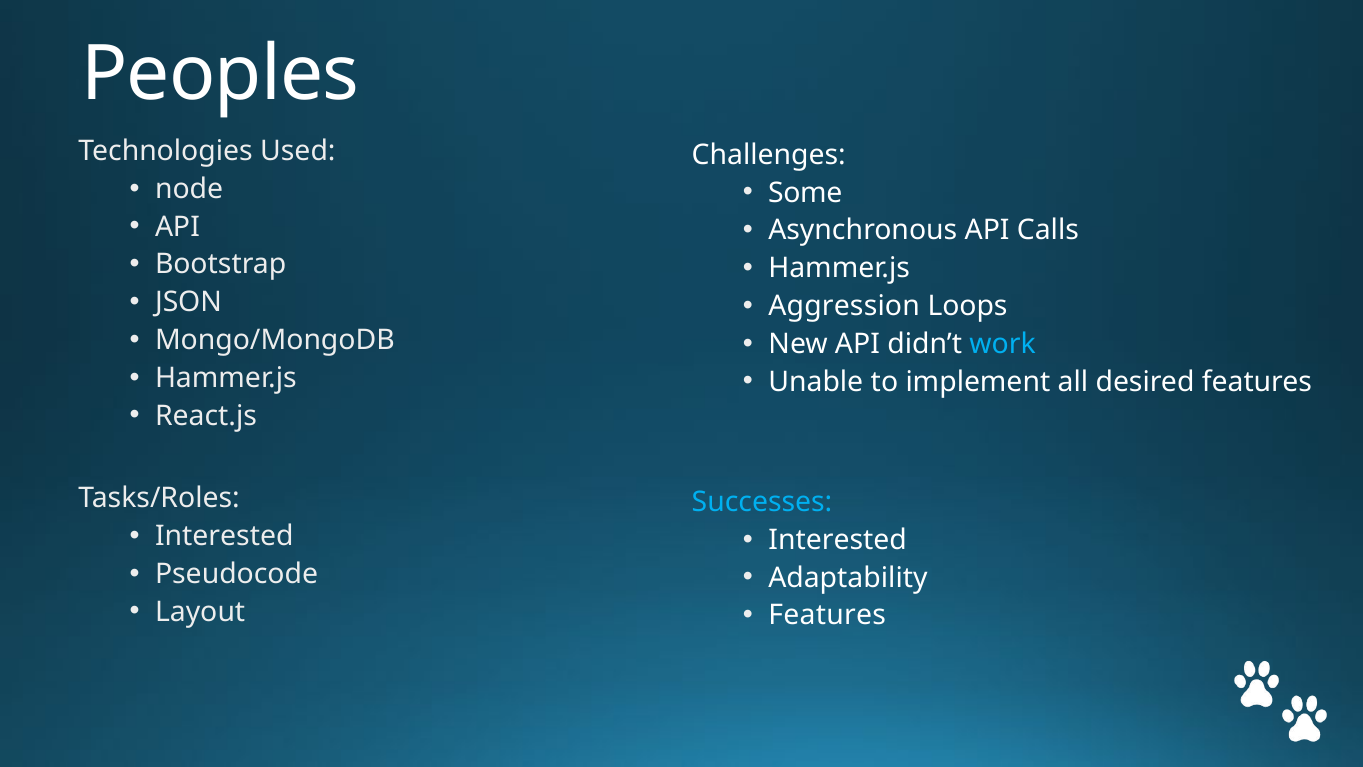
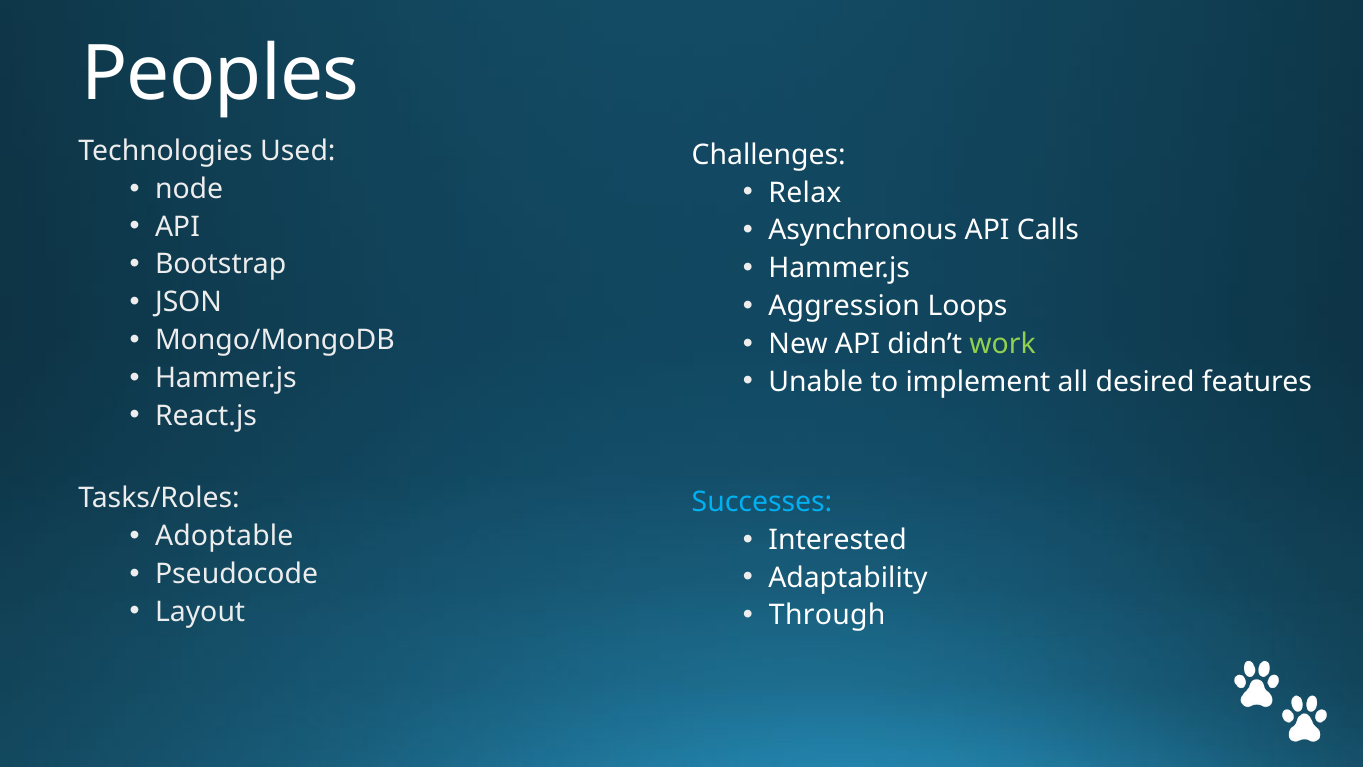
Some: Some -> Relax
work colour: light blue -> light green
Interested at (224, 536): Interested -> Adoptable
Features at (827, 615): Features -> Through
